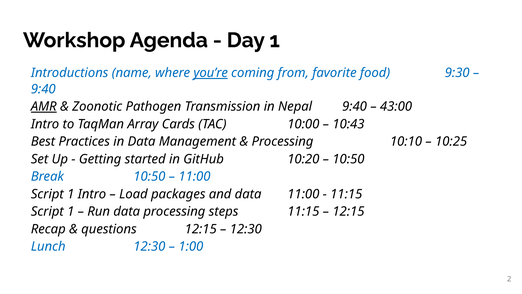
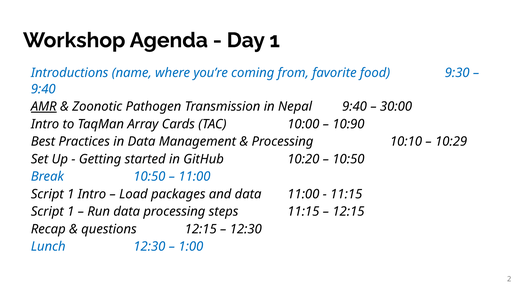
you’re underline: present -> none
43:00: 43:00 -> 30:00
10:43: 10:43 -> 10:90
10:25: 10:25 -> 10:29
